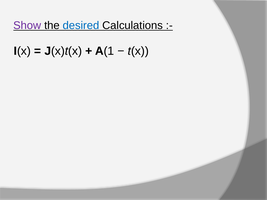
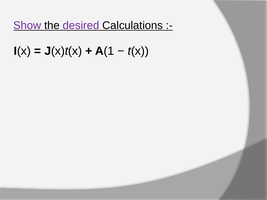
desired colour: blue -> purple
